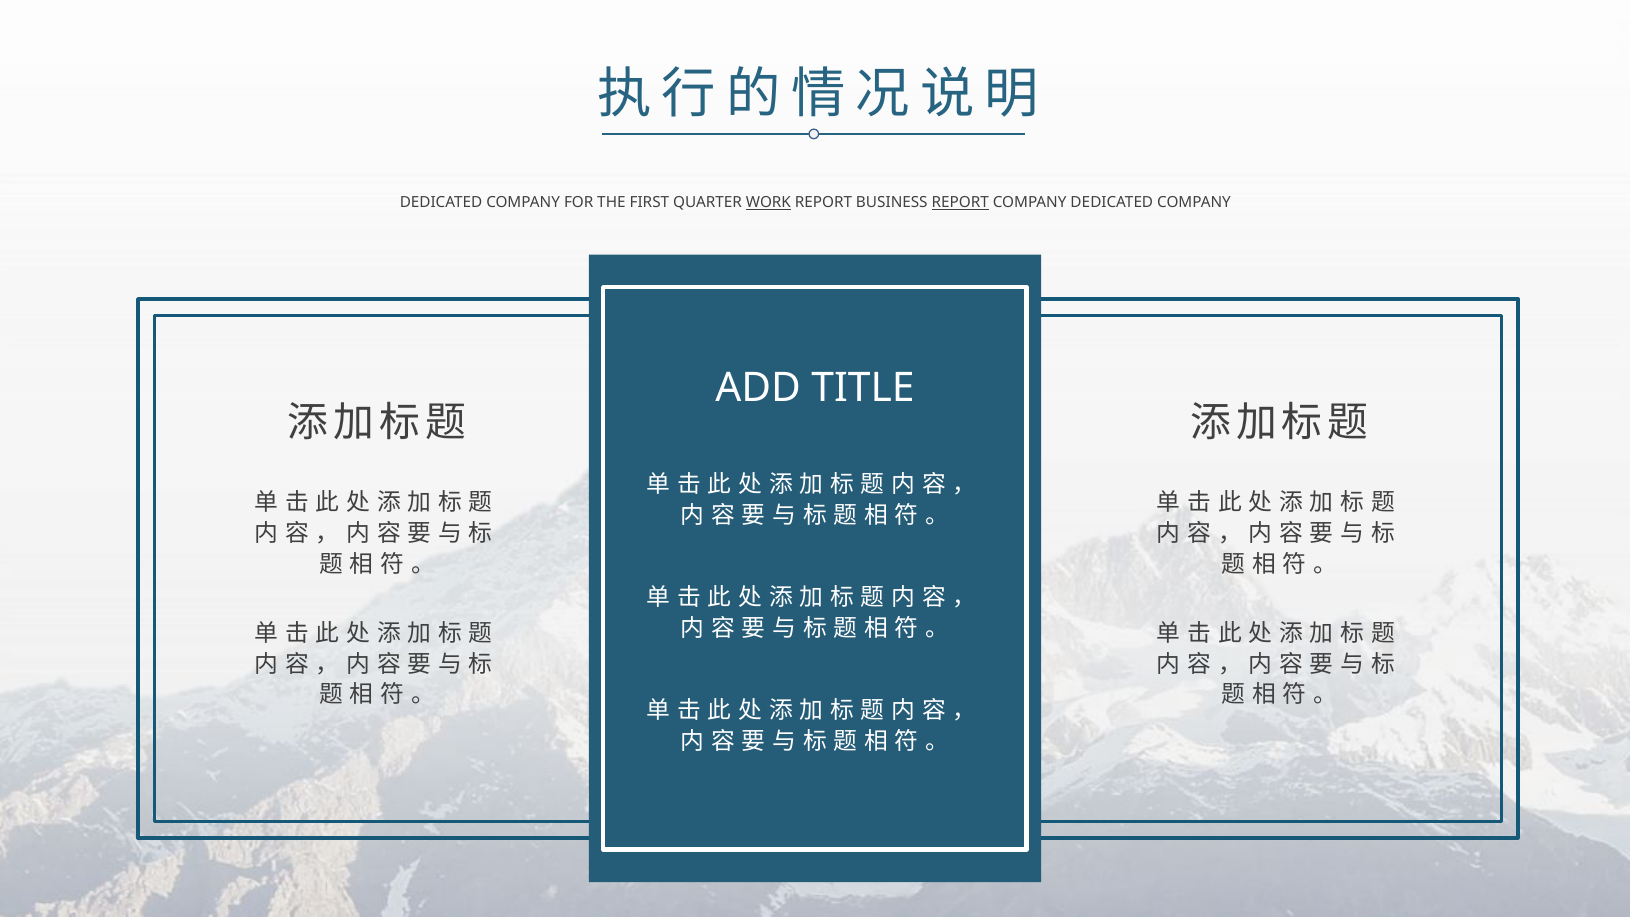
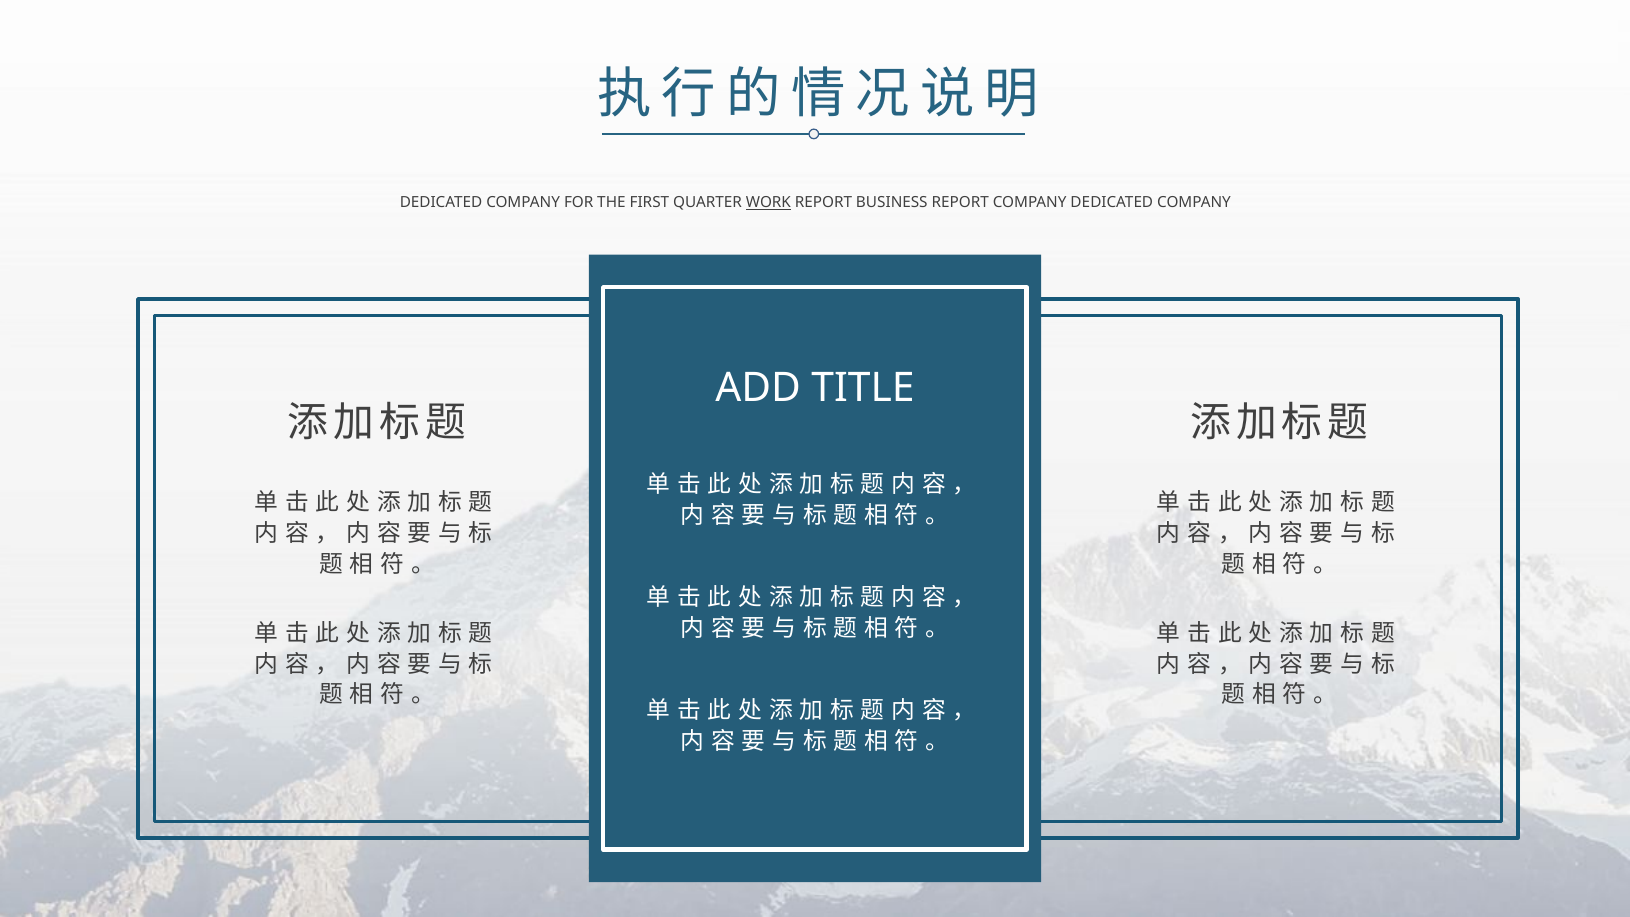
REPORT at (960, 203) underline: present -> none
